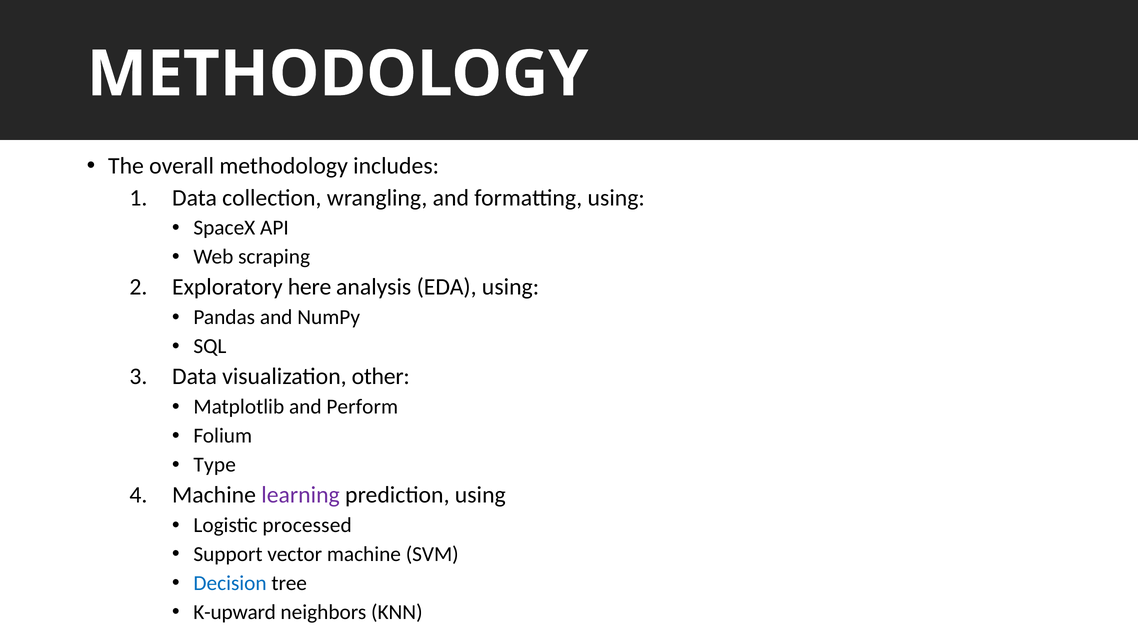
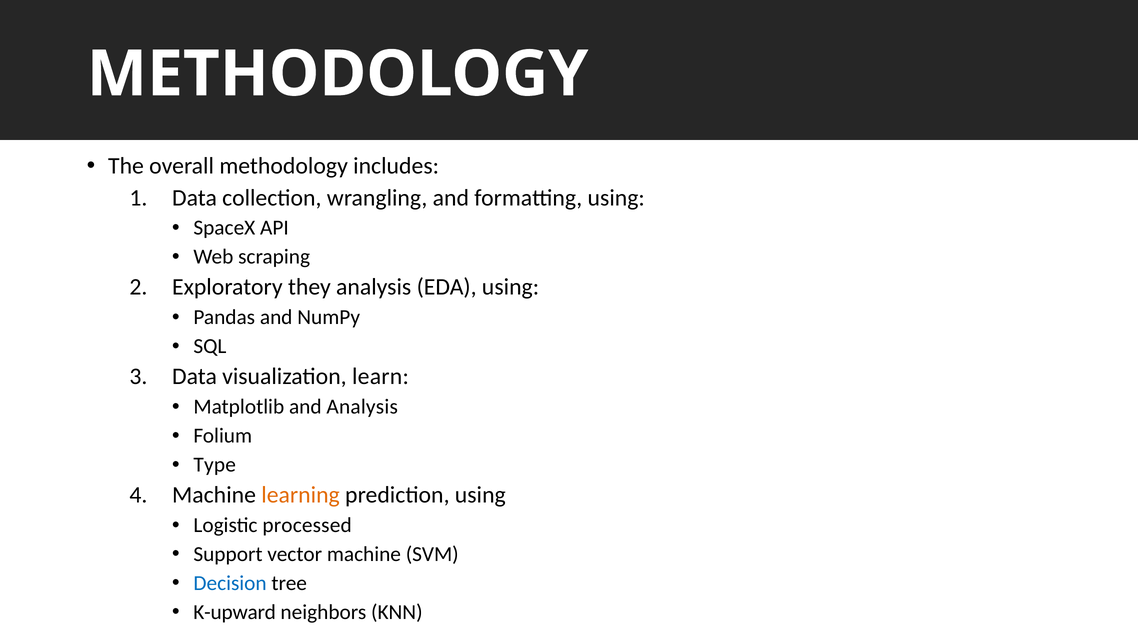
here: here -> they
other: other -> learn
and Perform: Perform -> Analysis
learning colour: purple -> orange
